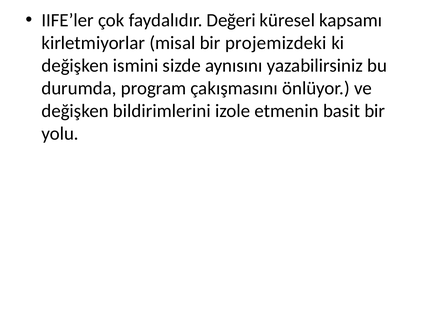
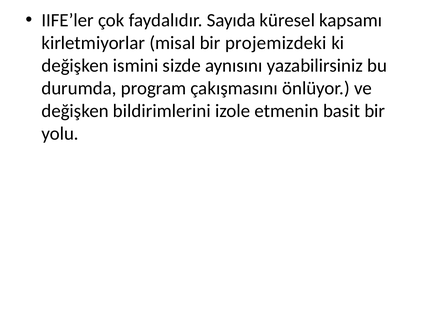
Değeri: Değeri -> Sayıda
